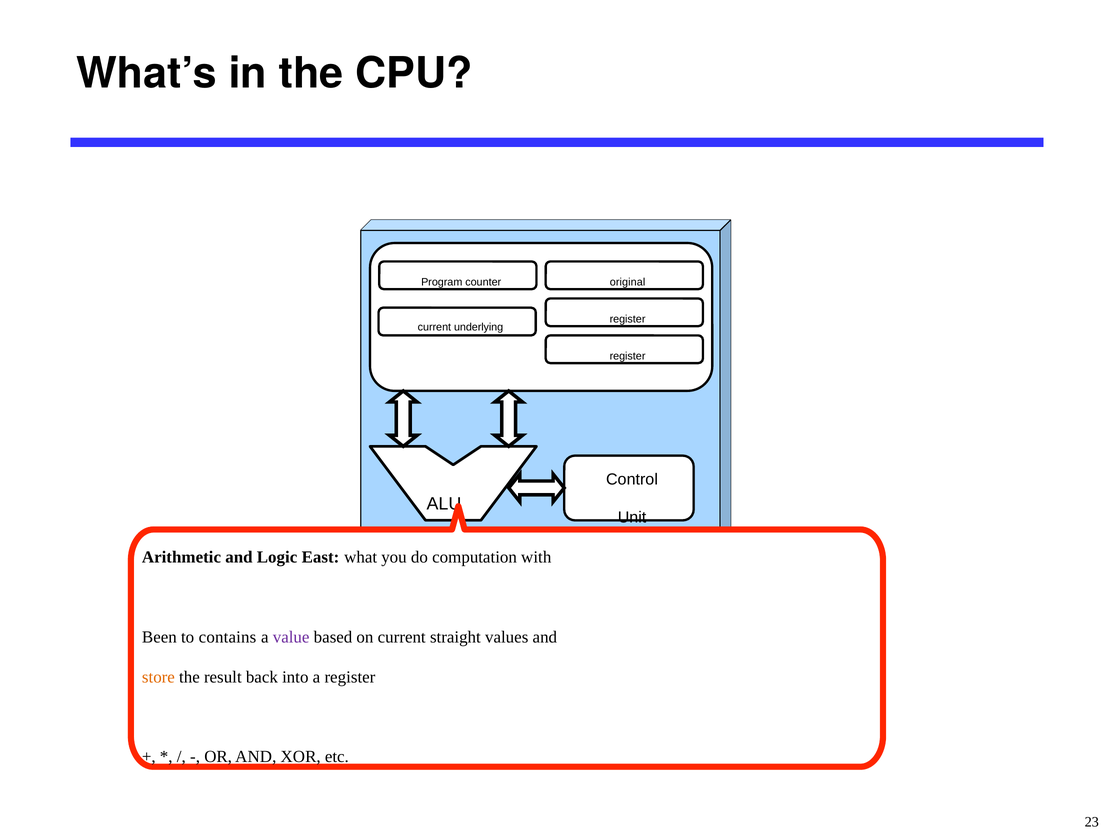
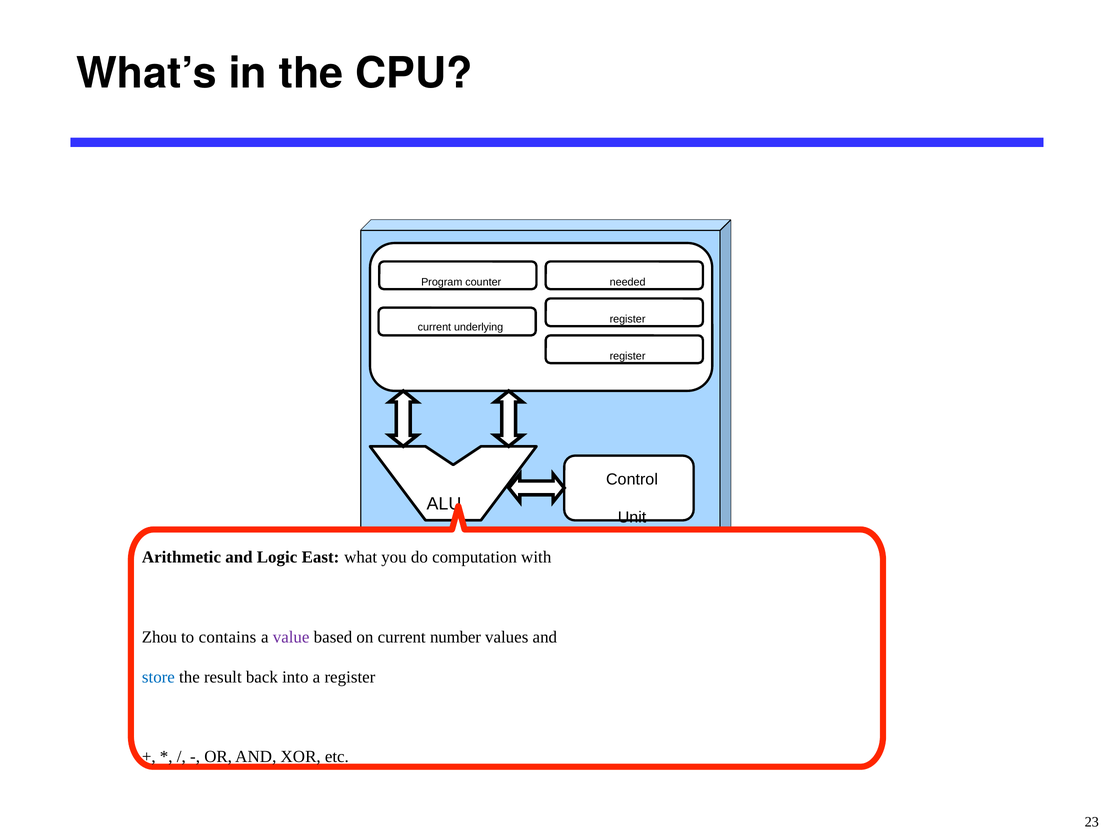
original: original -> needed
Been: Been -> Zhou
straight: straight -> number
store colour: orange -> blue
